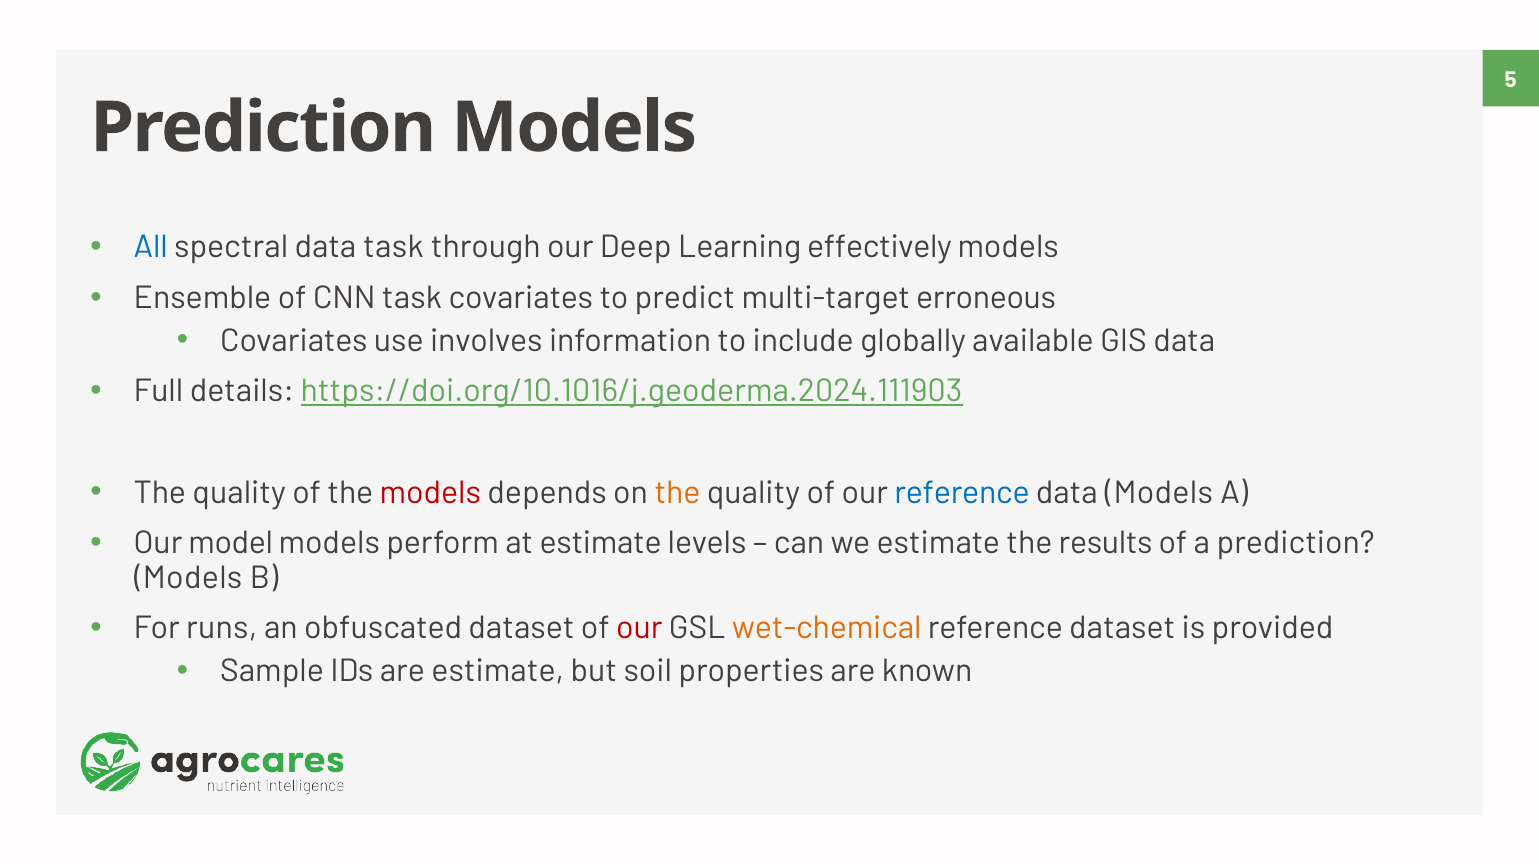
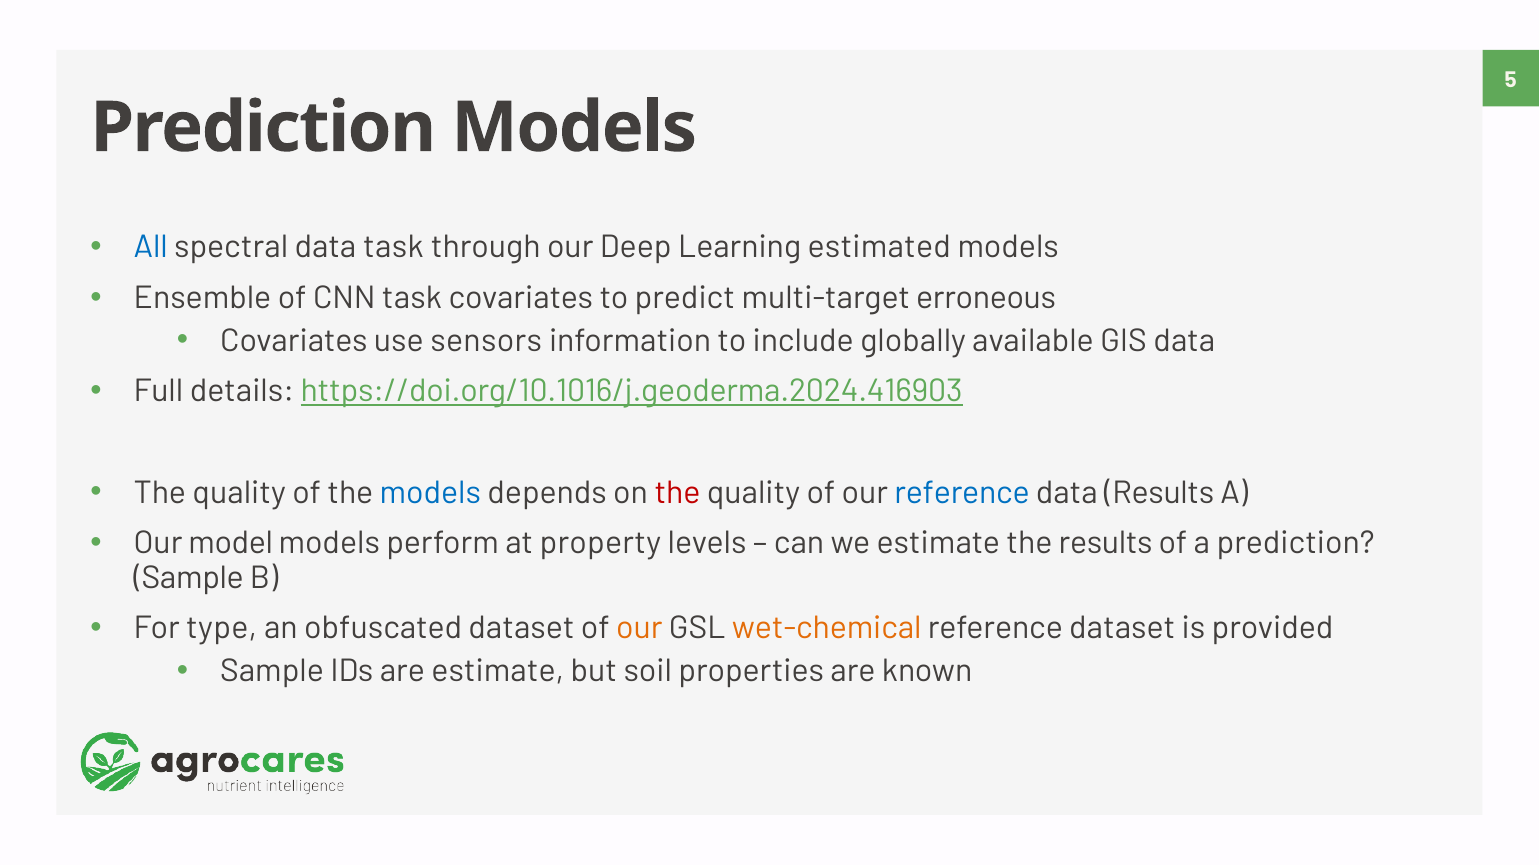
effectively: effectively -> estimated
involves: involves -> sensors
https://doi.org/10.1016/j.geoderma.2024.111903: https://doi.org/10.1016/j.geoderma.2024.111903 -> https://doi.org/10.1016/j.geoderma.2024.416903
models at (430, 493) colour: red -> blue
the at (677, 493) colour: orange -> red
data Models: Models -> Results
at estimate: estimate -> property
Models at (188, 578): Models -> Sample
runs: runs -> type
our at (639, 629) colour: red -> orange
